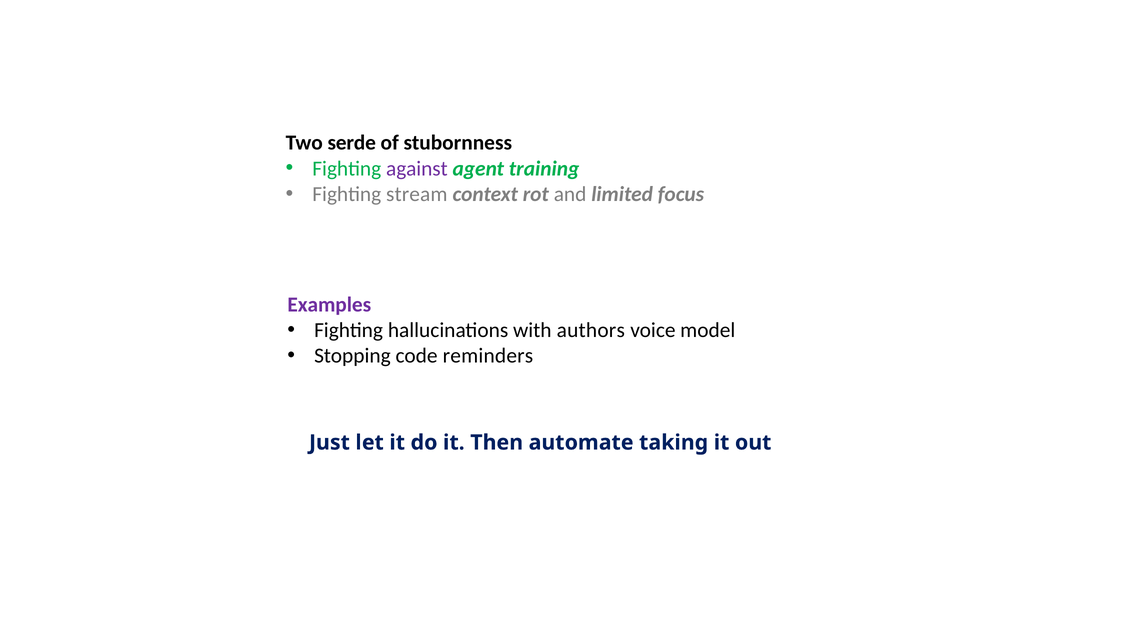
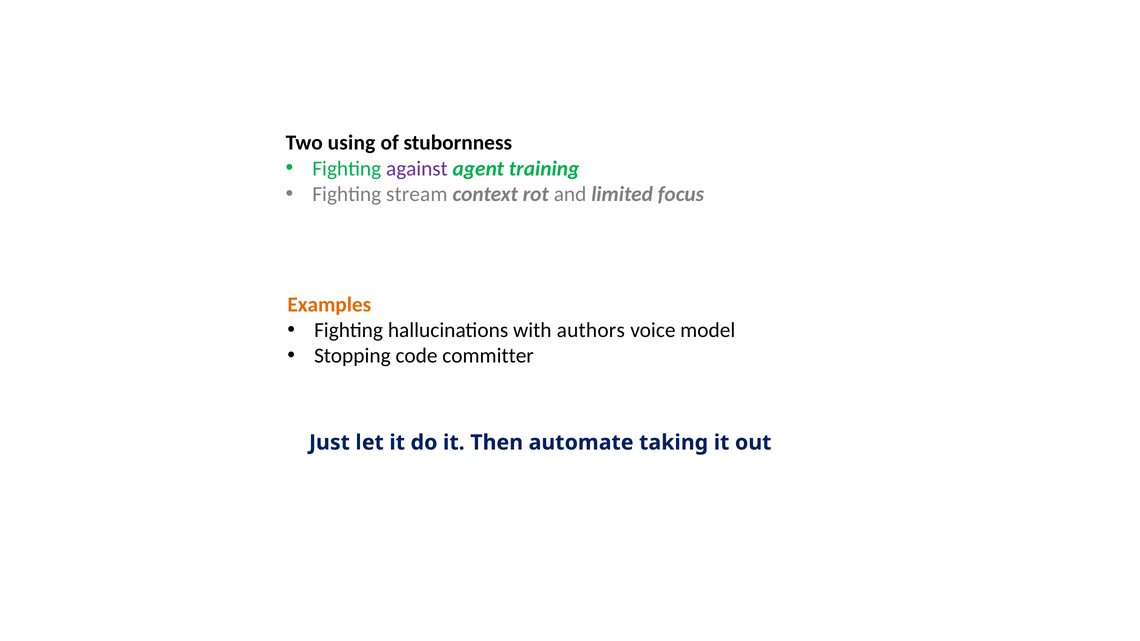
serde: serde -> using
Examples colour: purple -> orange
reminders: reminders -> committer
